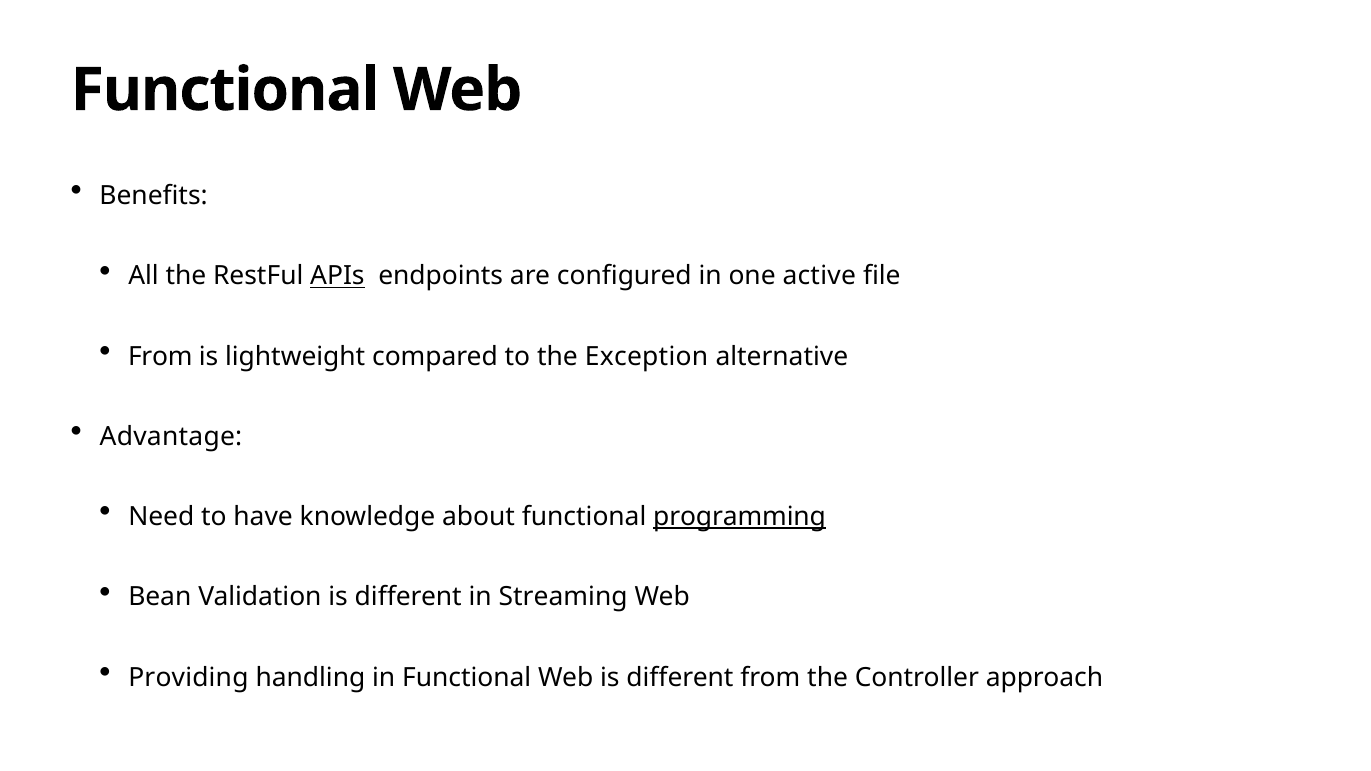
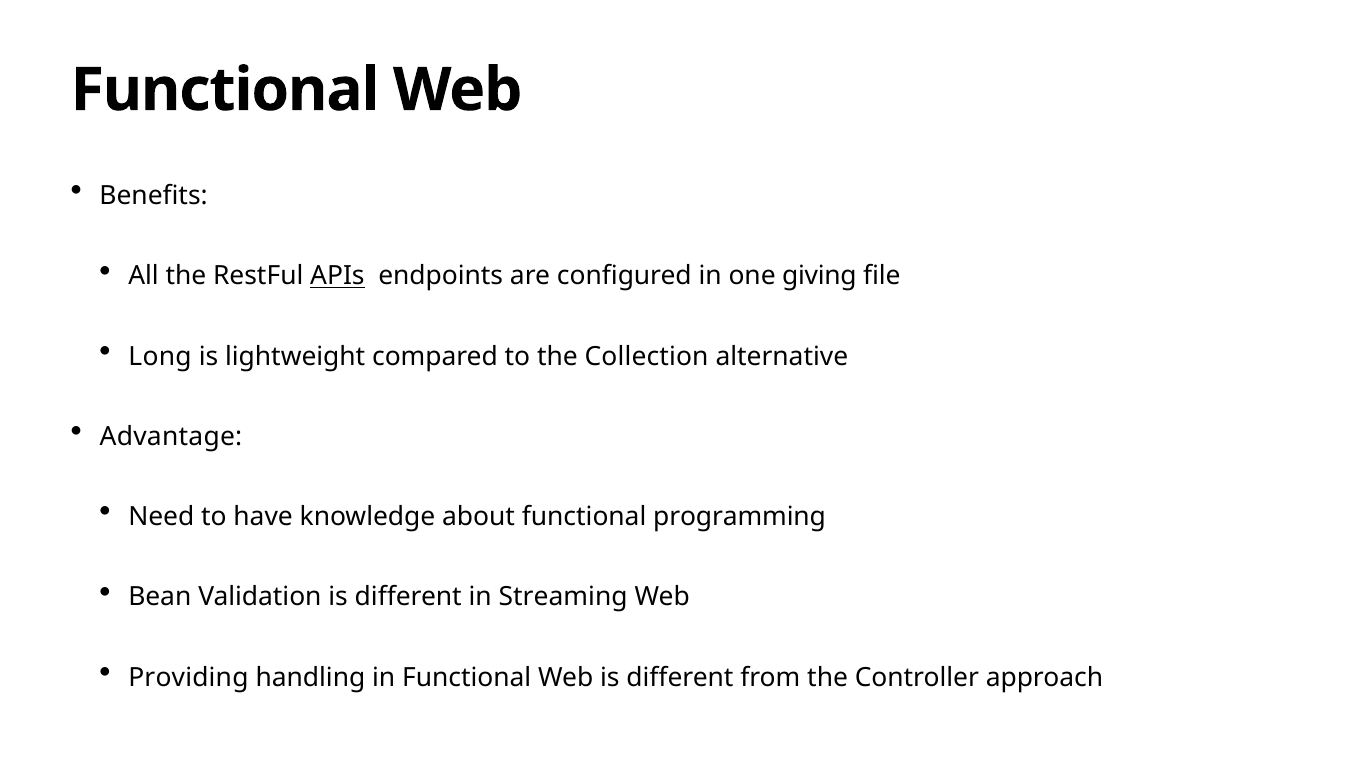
active: active -> giving
From at (160, 356): From -> Long
Exception: Exception -> Collection
programming underline: present -> none
